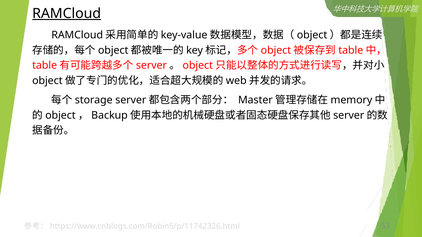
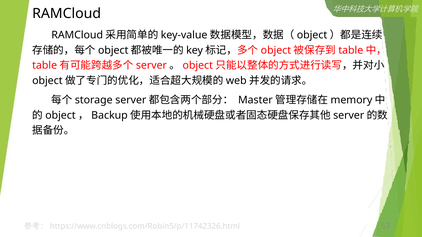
RAMCloud at (67, 14) underline: present -> none
